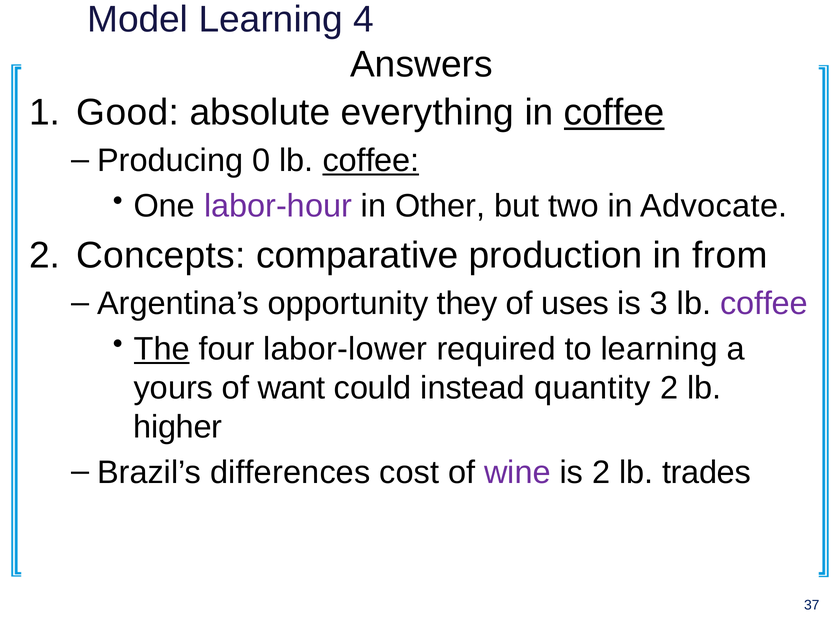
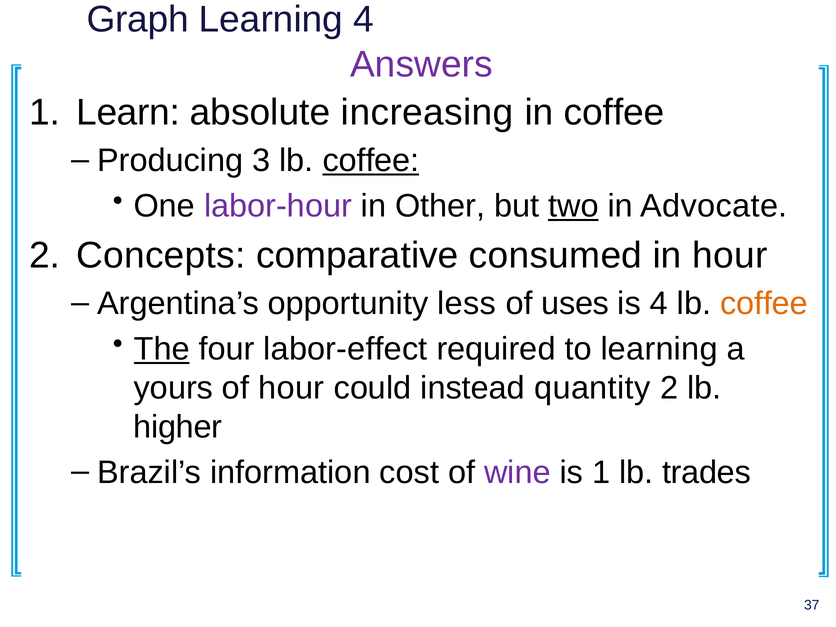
Model: Model -> Graph
Answers colour: black -> purple
Good: Good -> Learn
everything: everything -> increasing
coffee at (614, 113) underline: present -> none
0: 0 -> 3
two underline: none -> present
production: production -> consumed
in from: from -> hour
they: they -> less
is 3: 3 -> 4
coffee at (764, 304) colour: purple -> orange
labor-lower: labor-lower -> labor-effect
of want: want -> hour
differences: differences -> information
is 2: 2 -> 1
